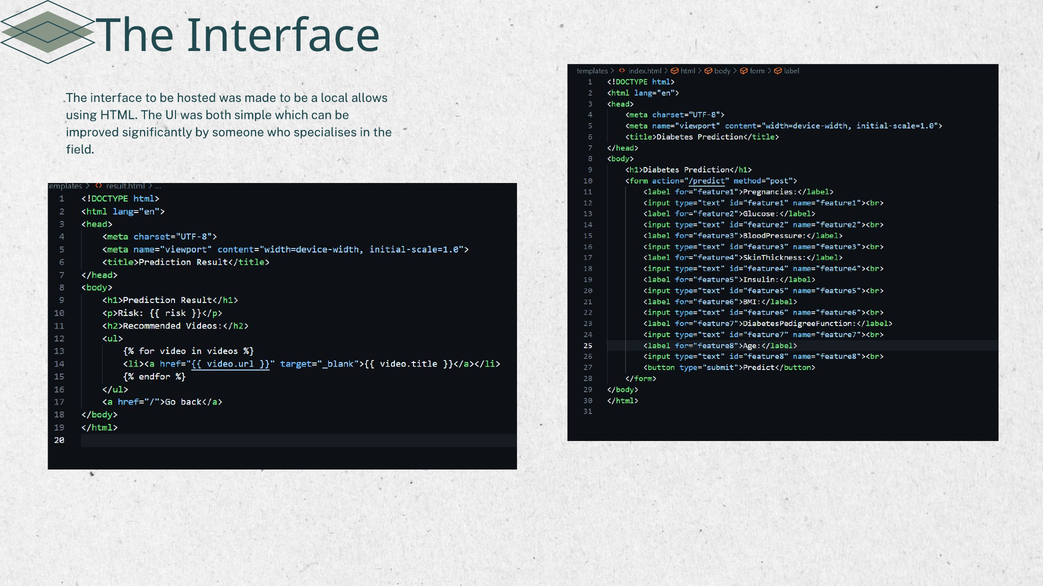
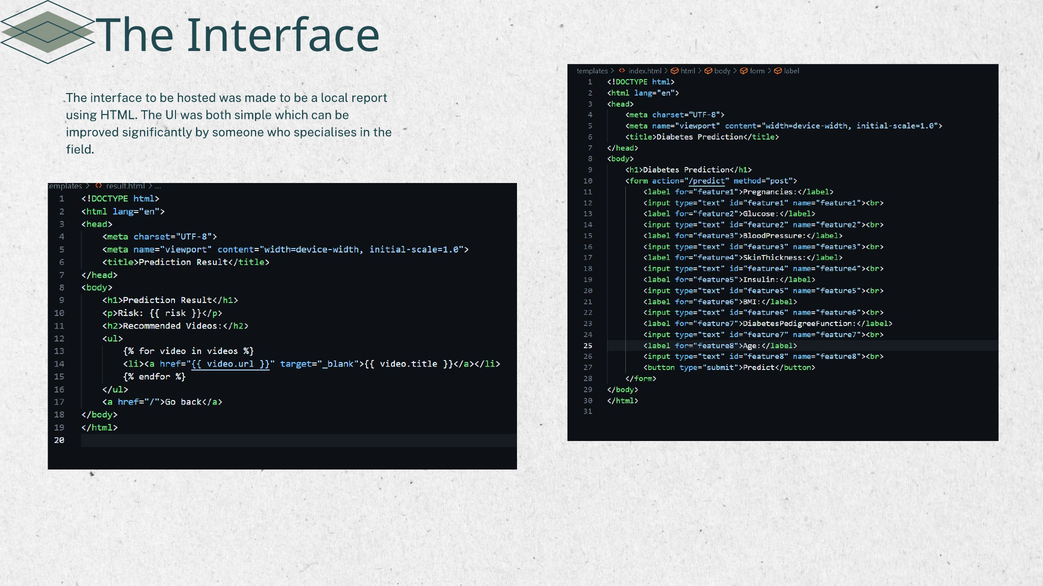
allows: allows -> report
